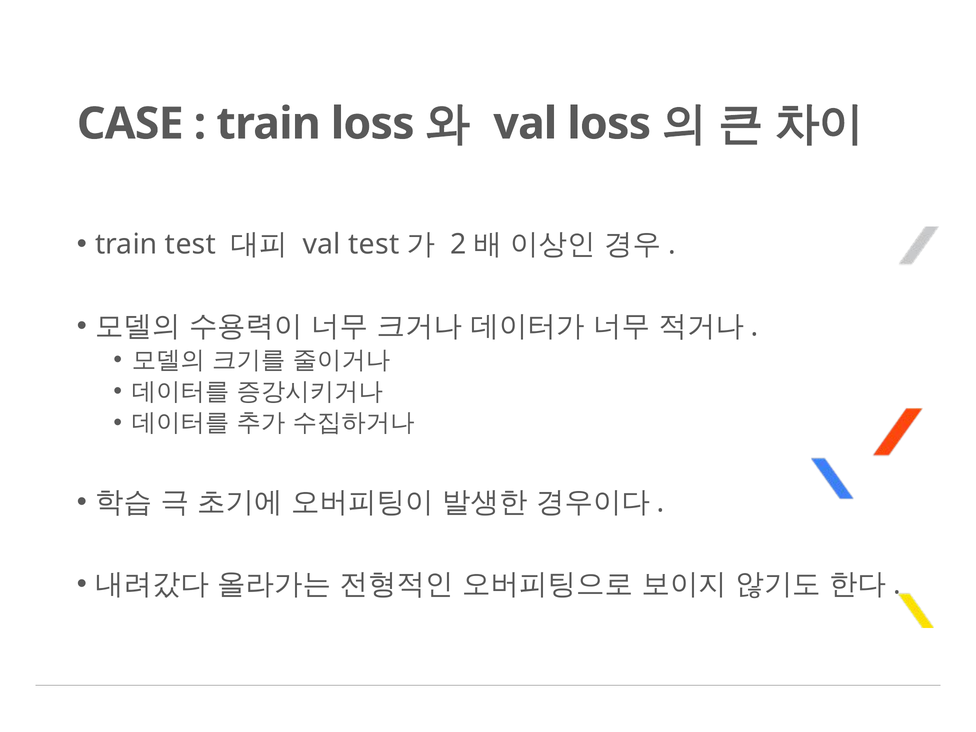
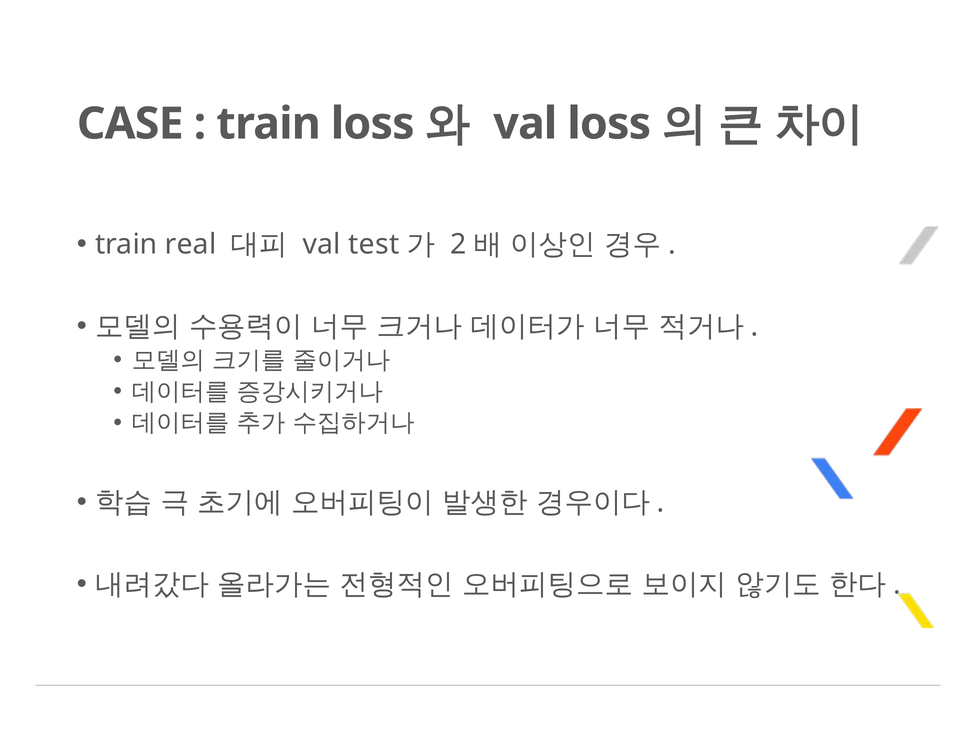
train test: test -> real
